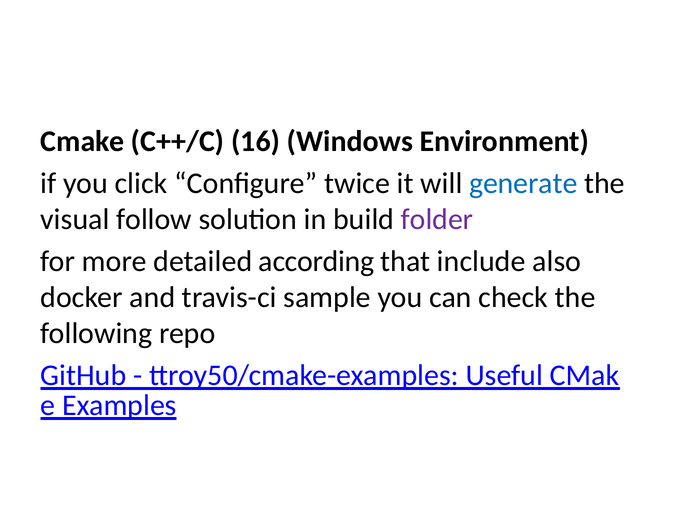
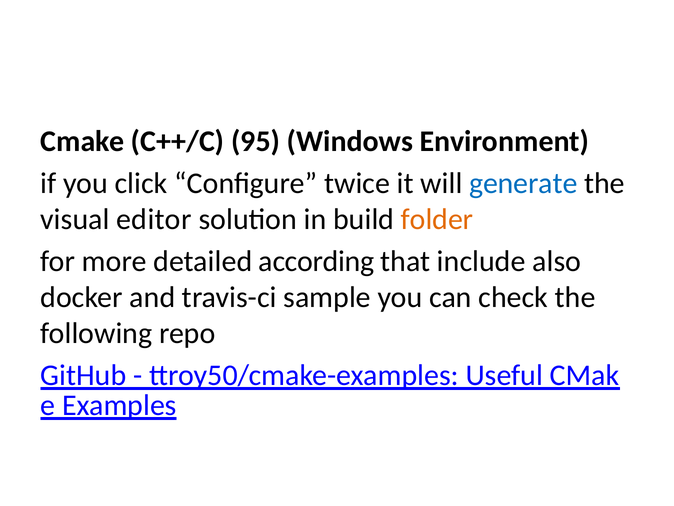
16: 16 -> 95
follow: follow -> editor
folder colour: purple -> orange
